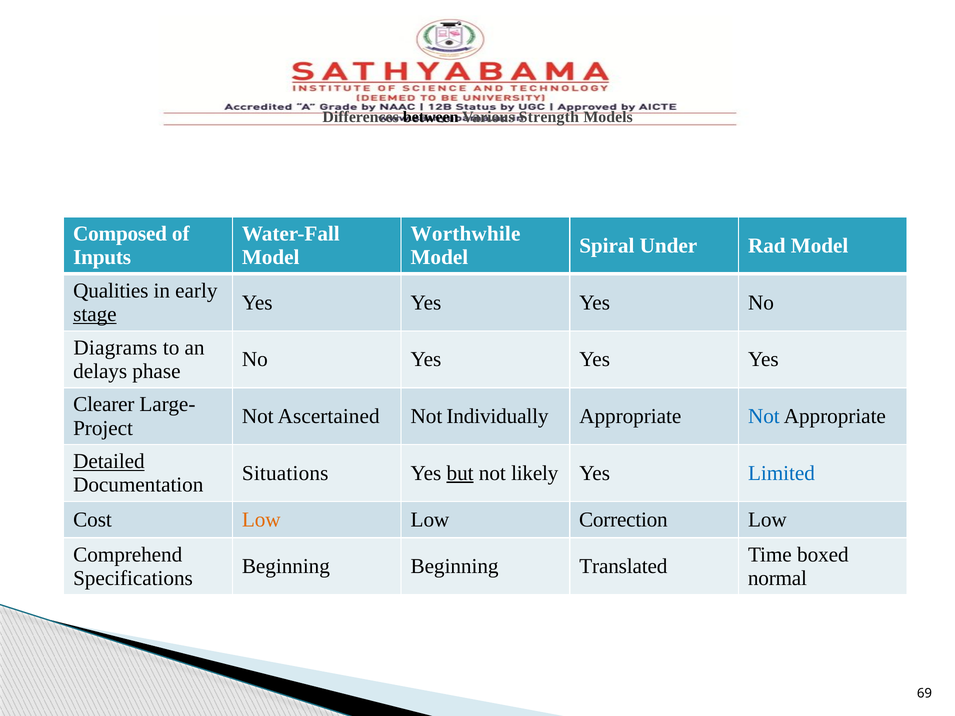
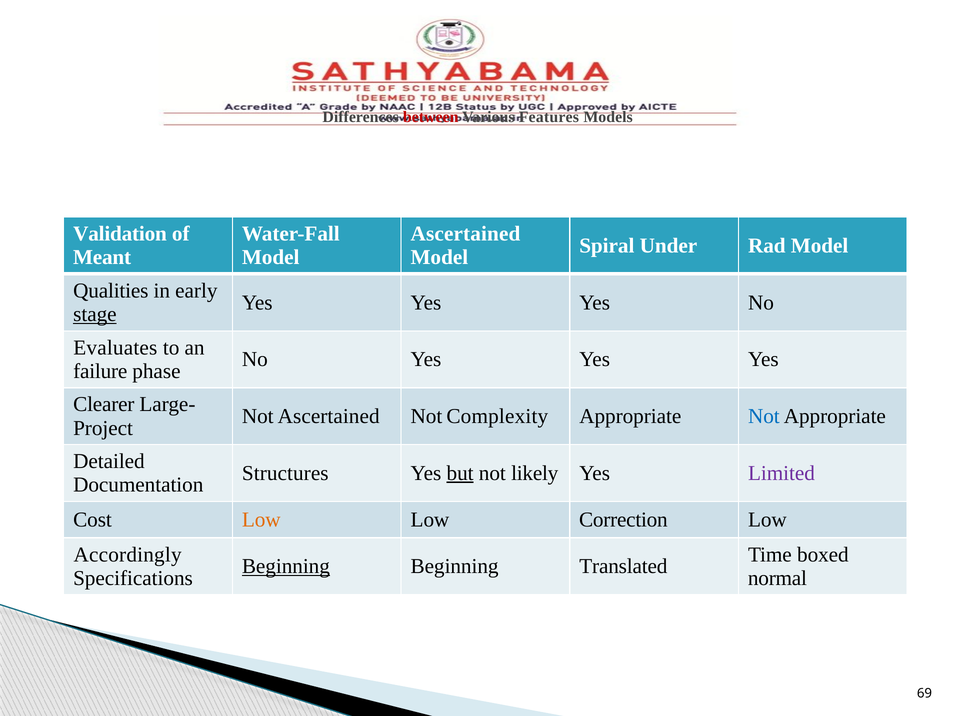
between colour: black -> red
Strength: Strength -> Features
Composed: Composed -> Validation
Worthwhile at (466, 234): Worthwhile -> Ascertained
Inputs: Inputs -> Meant
Diagrams: Diagrams -> Evaluates
delays: delays -> failure
Individually: Individually -> Complexity
Detailed underline: present -> none
Situations: Situations -> Structures
Limited colour: blue -> purple
Comprehend: Comprehend -> Accordingly
Beginning at (286, 567) underline: none -> present
